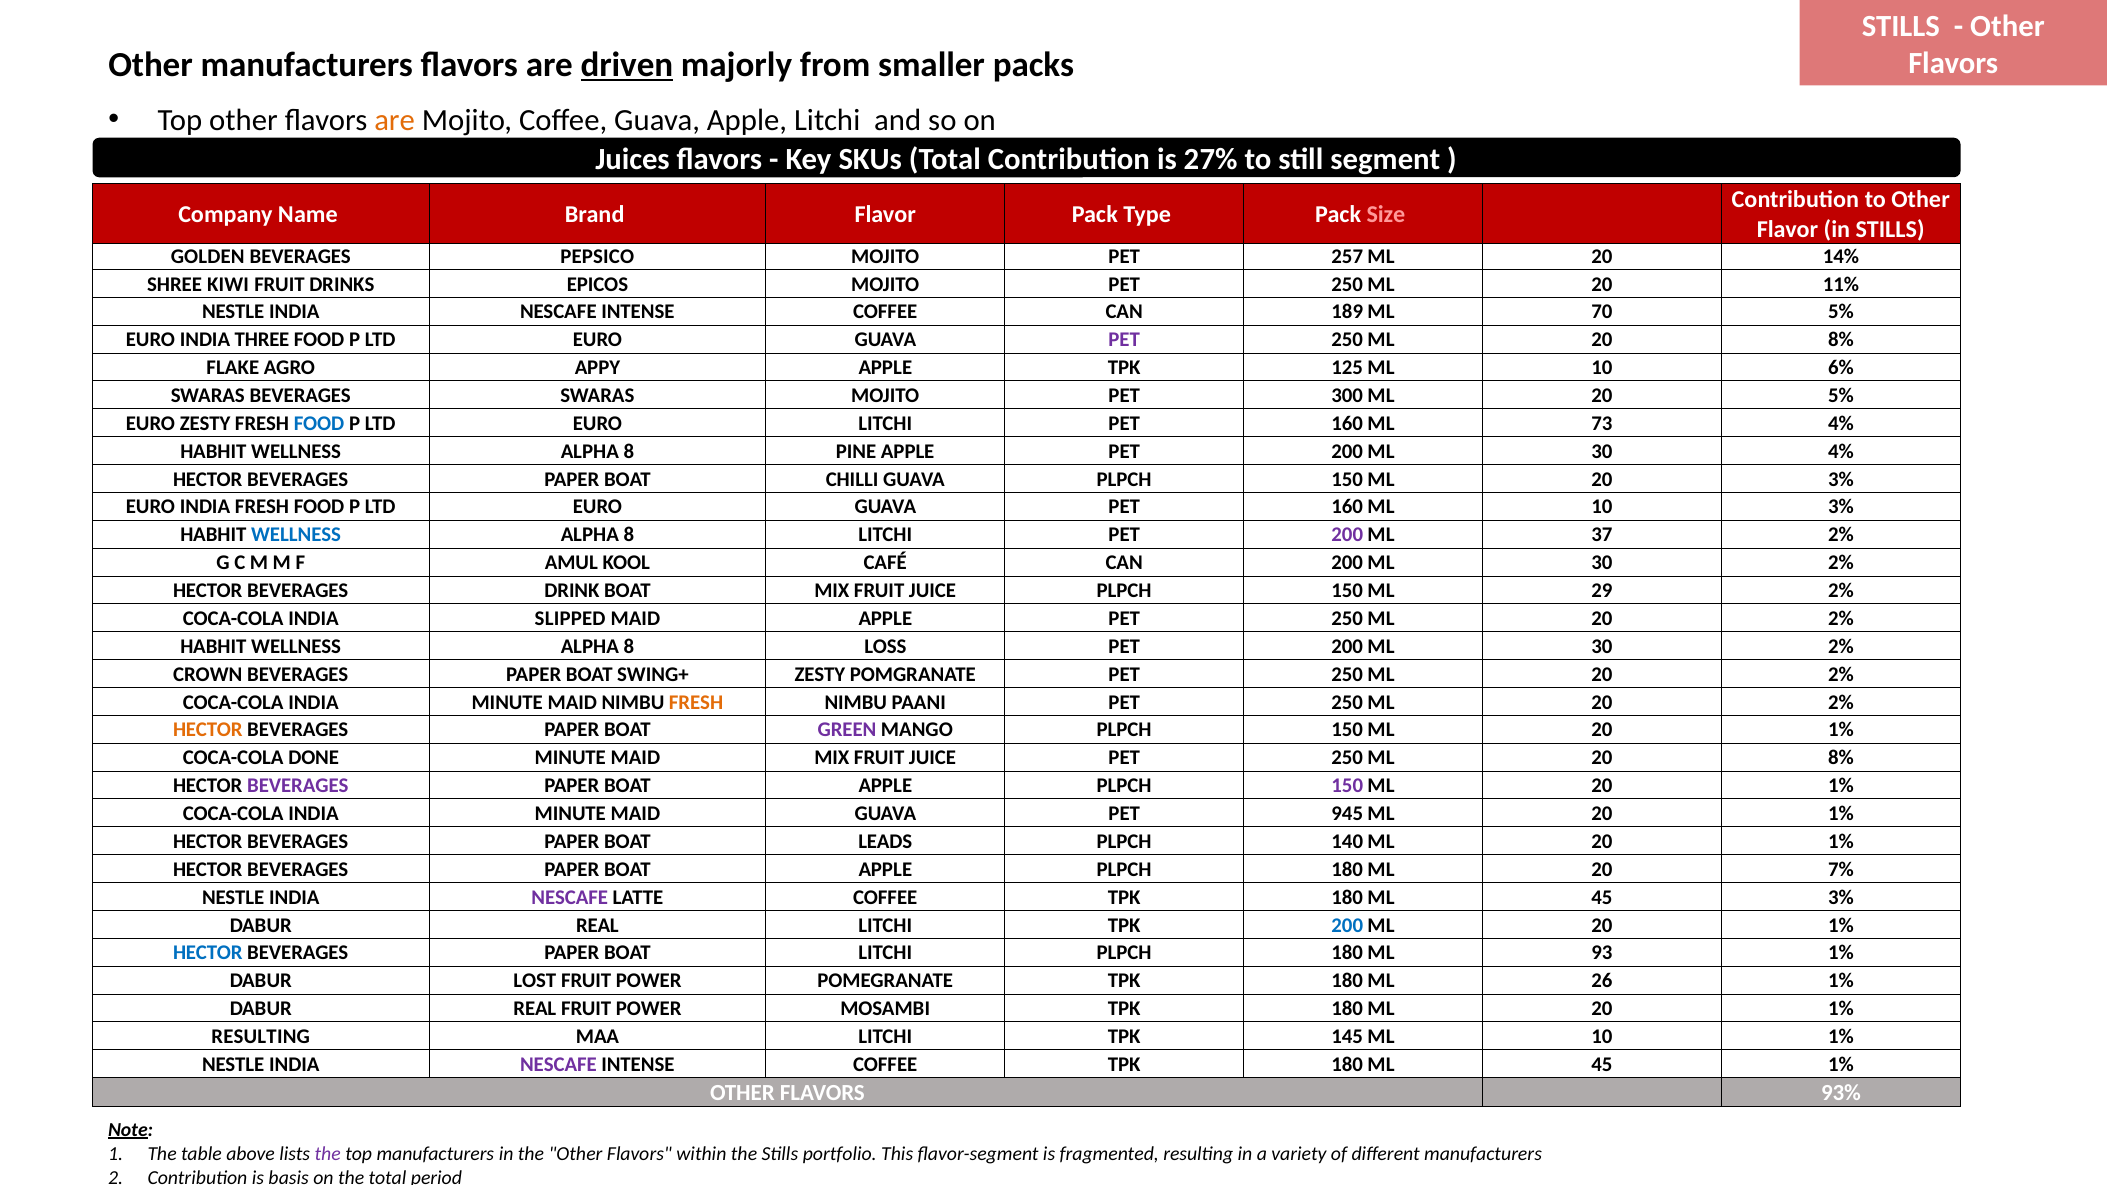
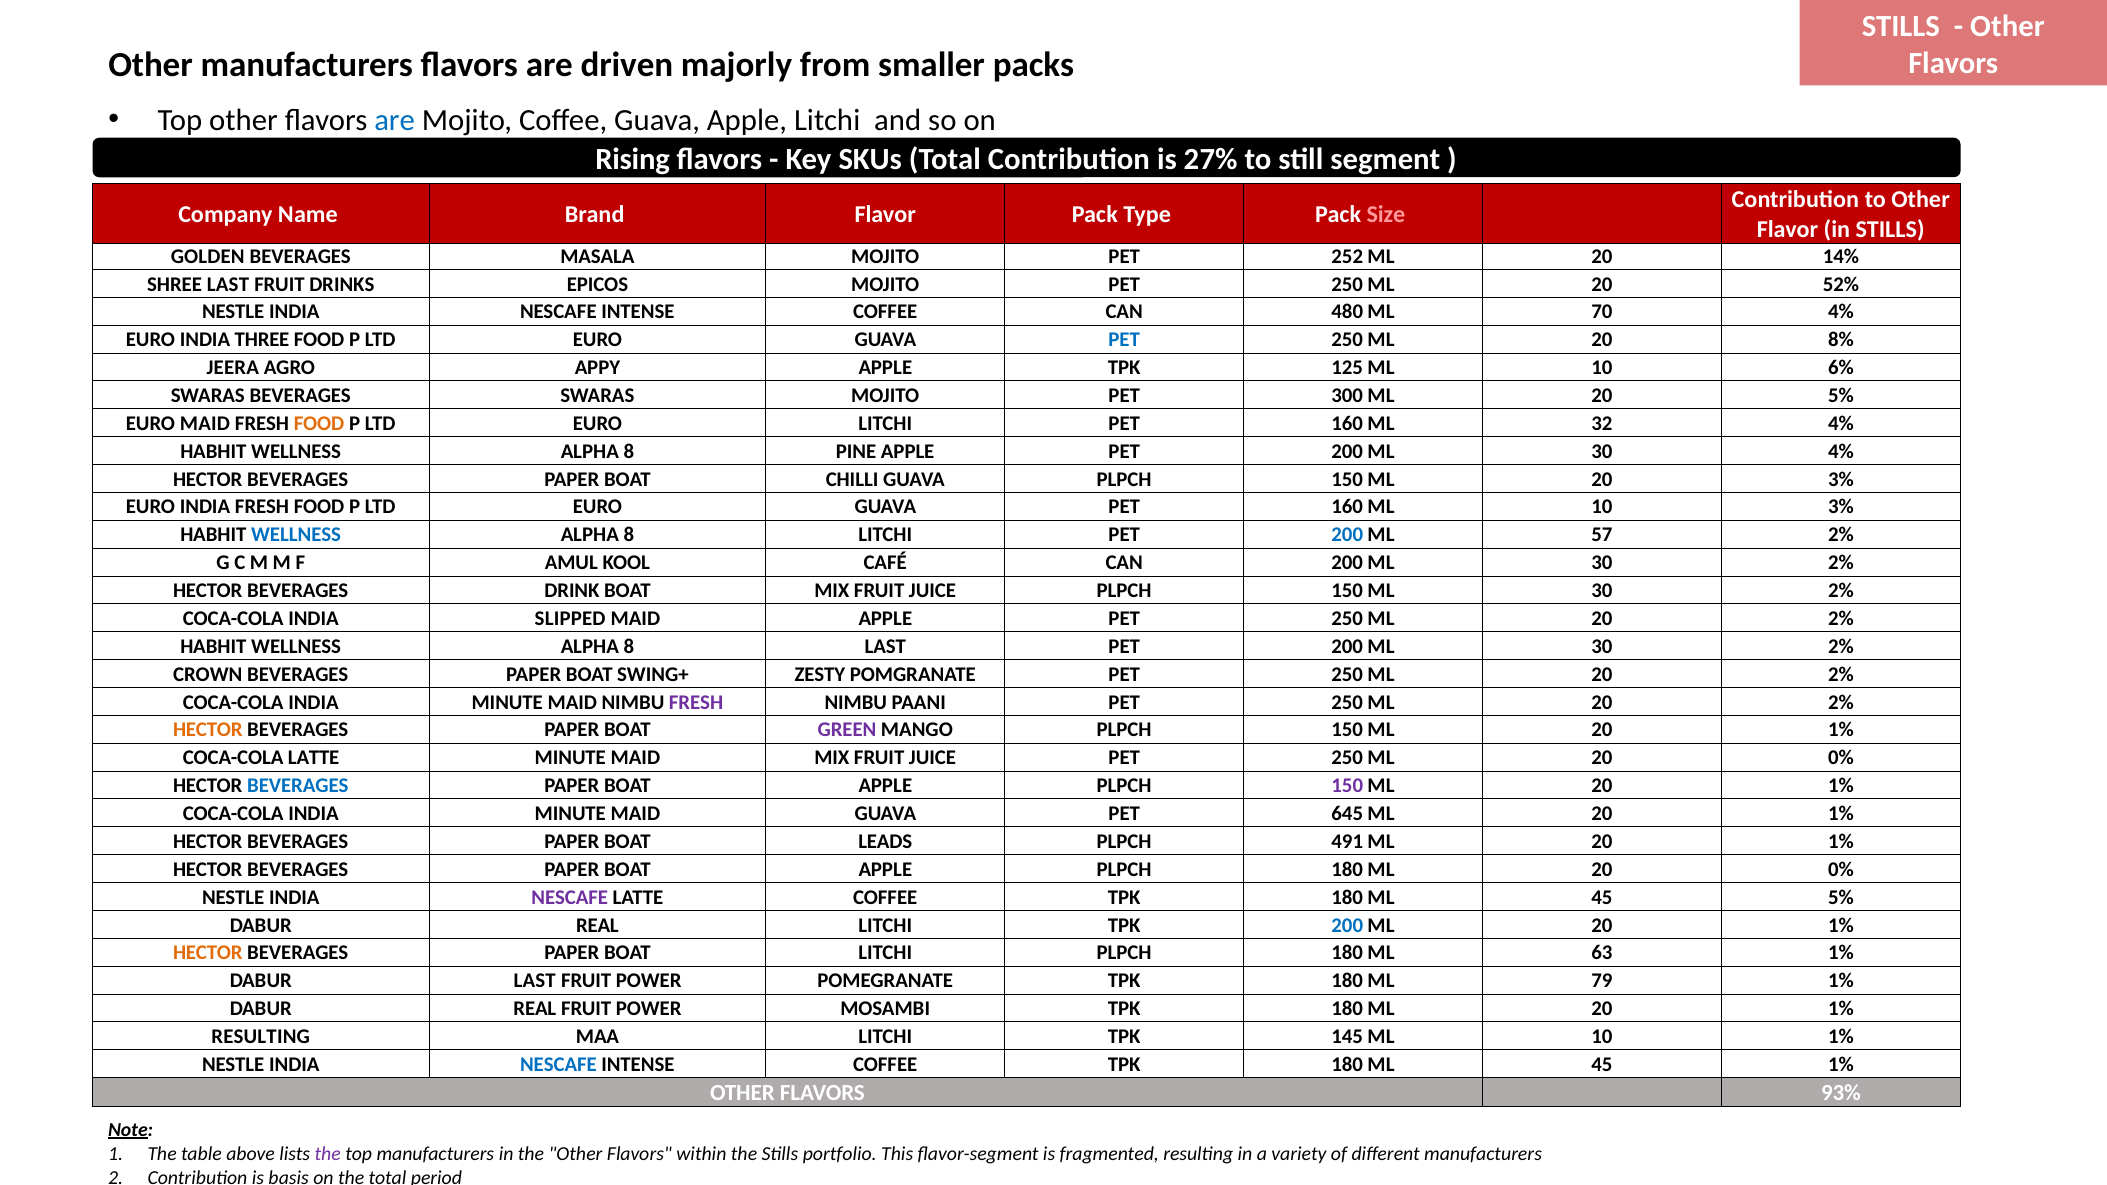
driven underline: present -> none
are at (395, 120) colour: orange -> blue
Juices: Juices -> Rising
PEPSICO: PEPSICO -> MASALA
257: 257 -> 252
SHREE KIWI: KIWI -> LAST
11%: 11% -> 52%
189: 189 -> 480
70 5%: 5% -> 4%
PET at (1124, 340) colour: purple -> blue
FLAKE: FLAKE -> JEERA
EURO ZESTY: ZESTY -> MAID
FOOD at (319, 424) colour: blue -> orange
73: 73 -> 32
200 at (1347, 535) colour: purple -> blue
37: 37 -> 57
150 ML 29: 29 -> 30
8 LOSS: LOSS -> LAST
FRESH at (696, 702) colour: orange -> purple
COCA-COLA DONE: DONE -> LATTE
8% at (1841, 758): 8% -> 0%
BEVERAGES at (298, 786) colour: purple -> blue
945: 945 -> 645
140: 140 -> 491
180 ML 20 7%: 7% -> 0%
45 3%: 3% -> 5%
HECTOR at (208, 953) colour: blue -> orange
93: 93 -> 63
DABUR LOST: LOST -> LAST
26: 26 -> 79
NESCAFE at (558, 1065) colour: purple -> blue
